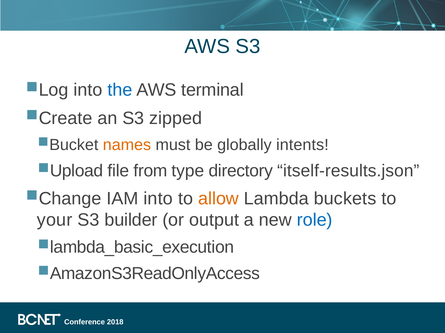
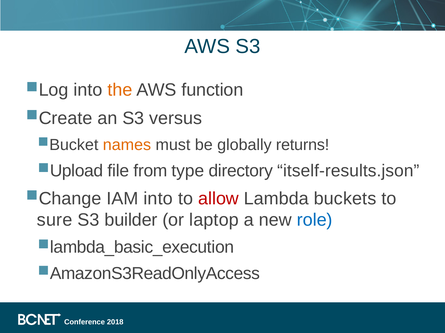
the colour: blue -> orange
terminal: terminal -> function
zipped: zipped -> versus
intents: intents -> returns
allow colour: orange -> red
your: your -> sure
output: output -> laptop
